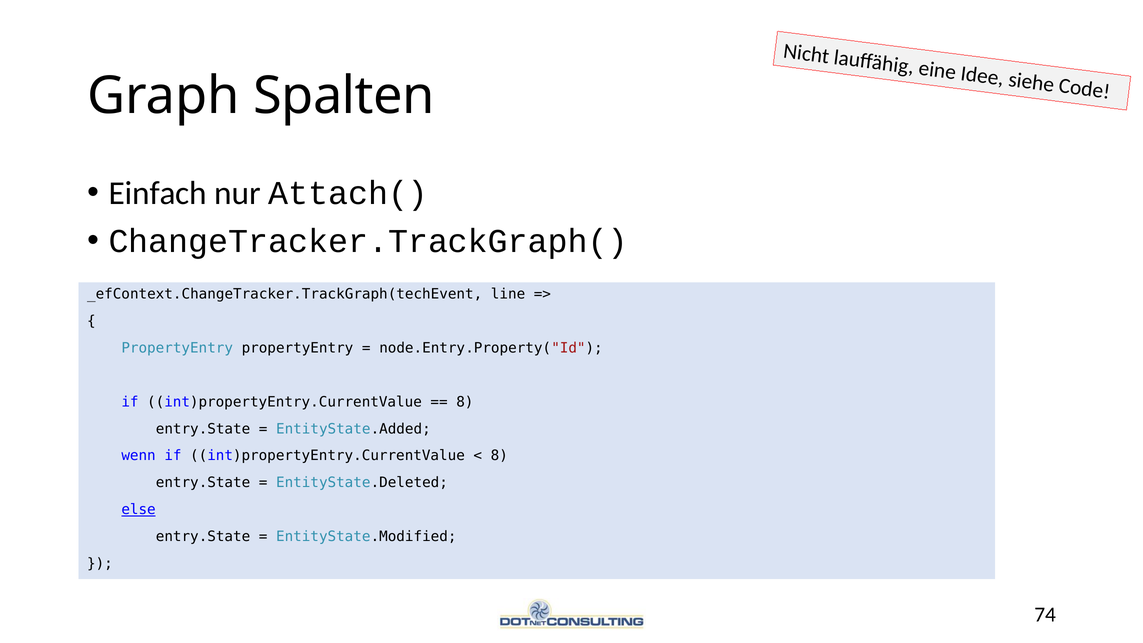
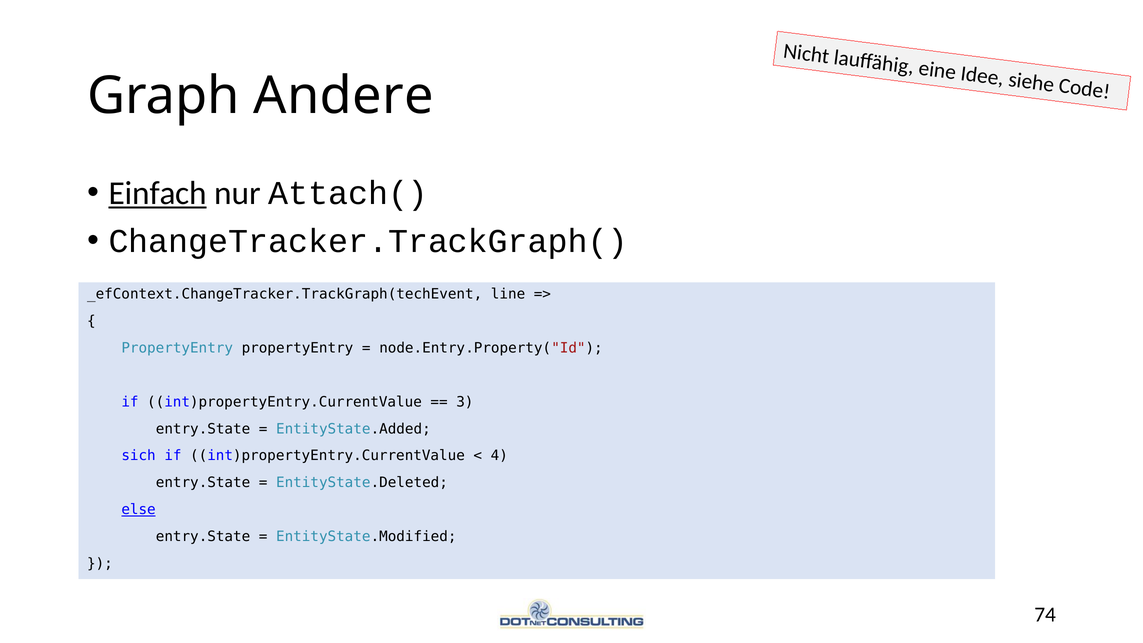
Spalten: Spalten -> Andere
Einfach underline: none -> present
8 at (465, 402): 8 -> 3
wenn: wenn -> sich
8 at (499, 456): 8 -> 4
